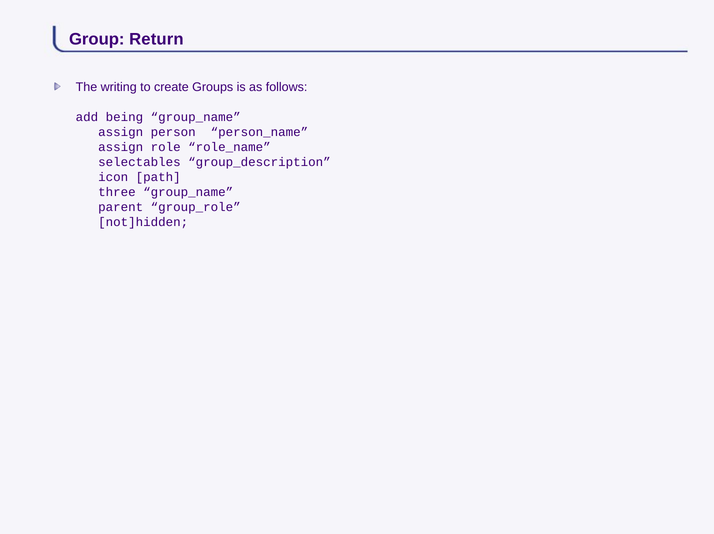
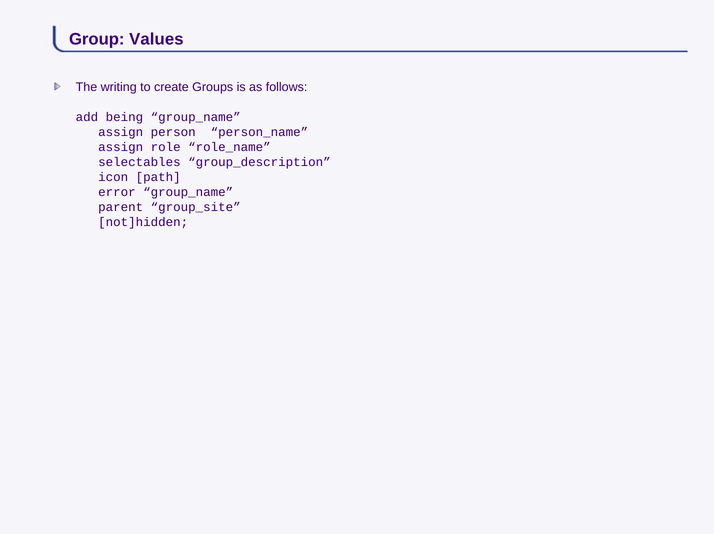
Return: Return -> Values
three: three -> error
group_role: group_role -> group_site
